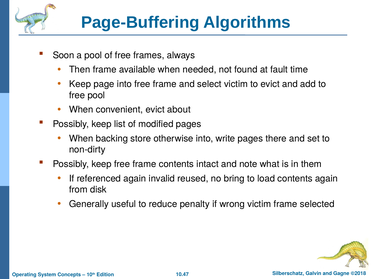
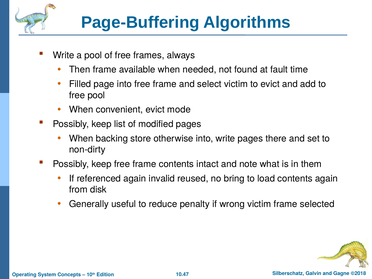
Soon at (64, 55): Soon -> Write
Keep at (80, 84): Keep -> Filled
about: about -> mode
